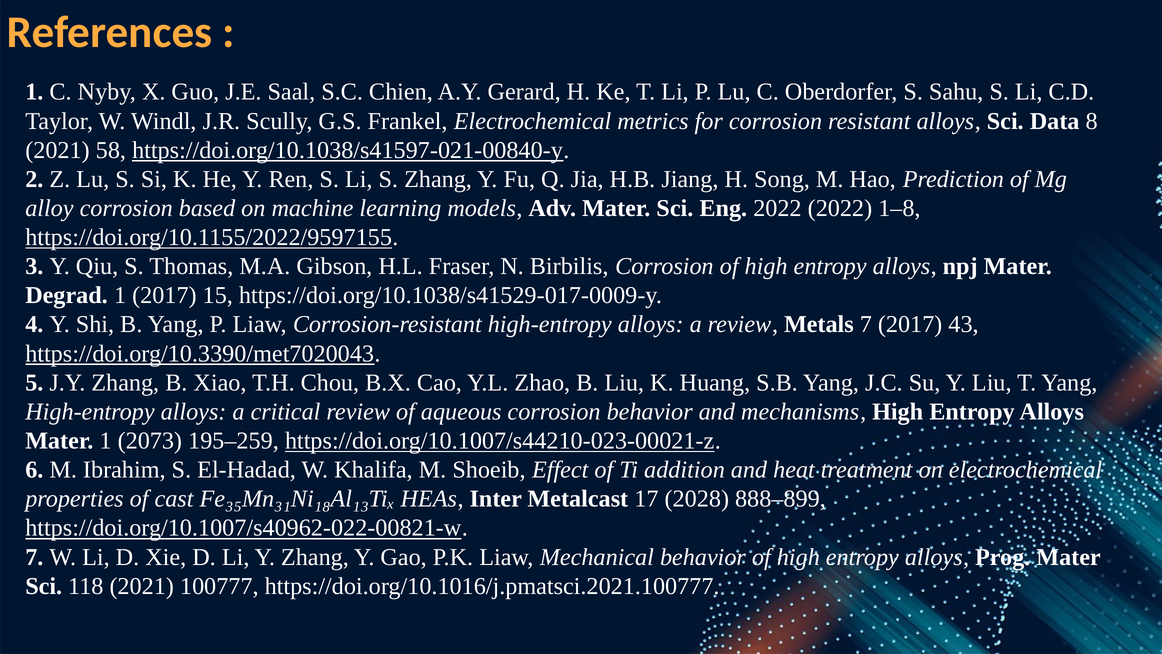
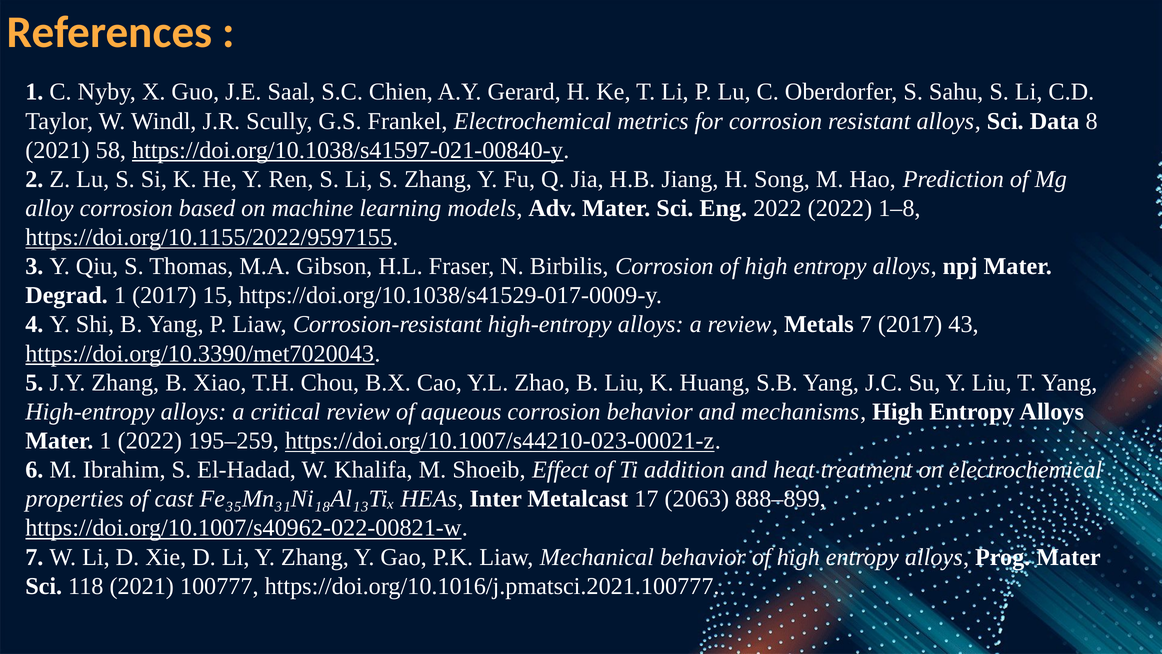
1 2073: 2073 -> 2022
2028: 2028 -> 2063
